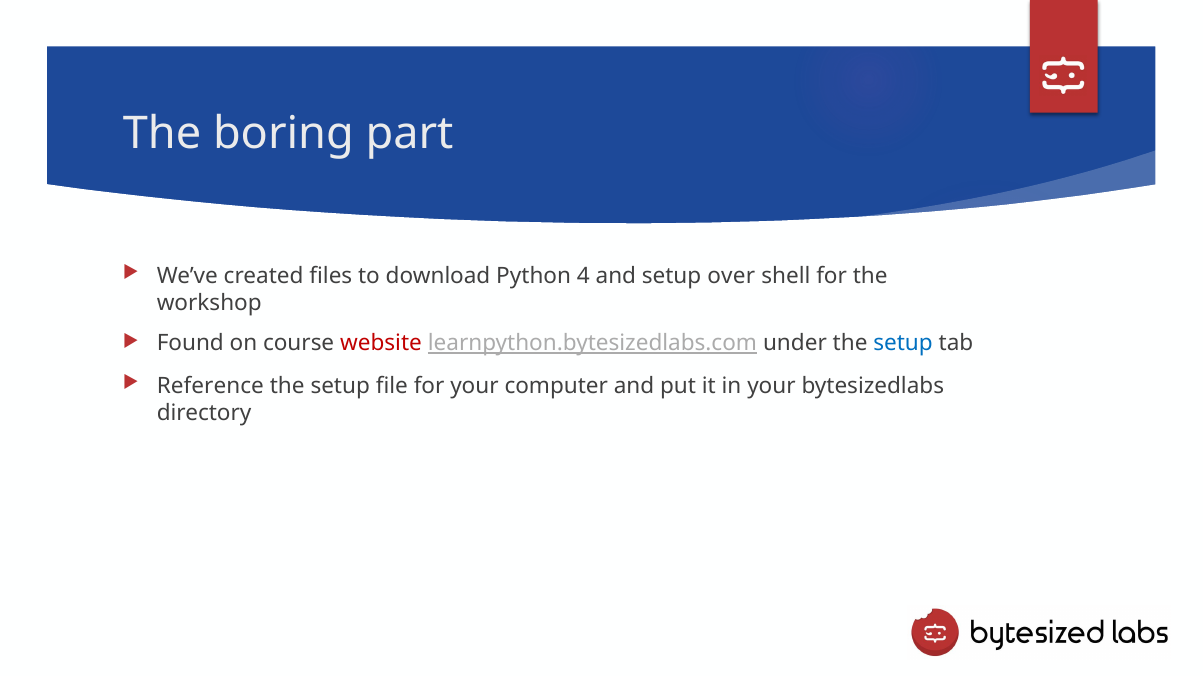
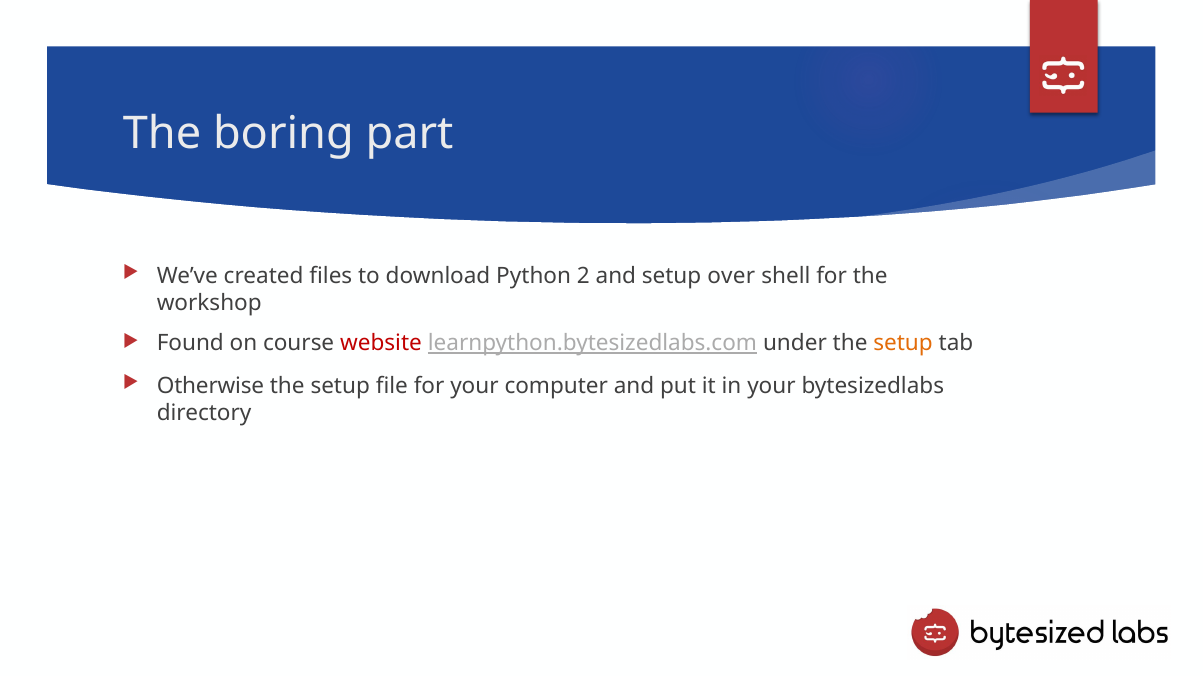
4: 4 -> 2
setup at (903, 343) colour: blue -> orange
Reference: Reference -> Otherwise
